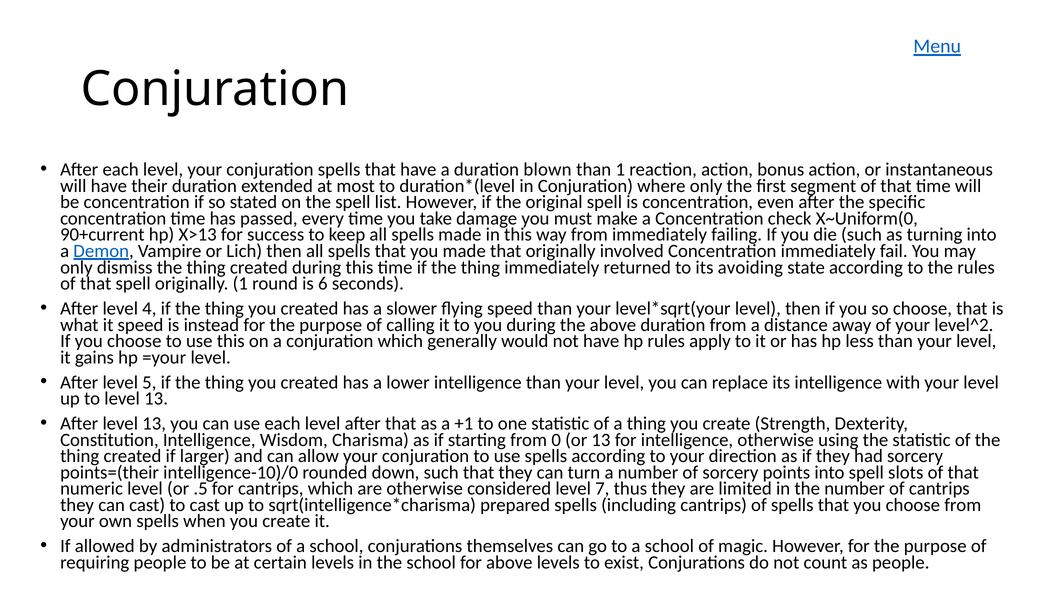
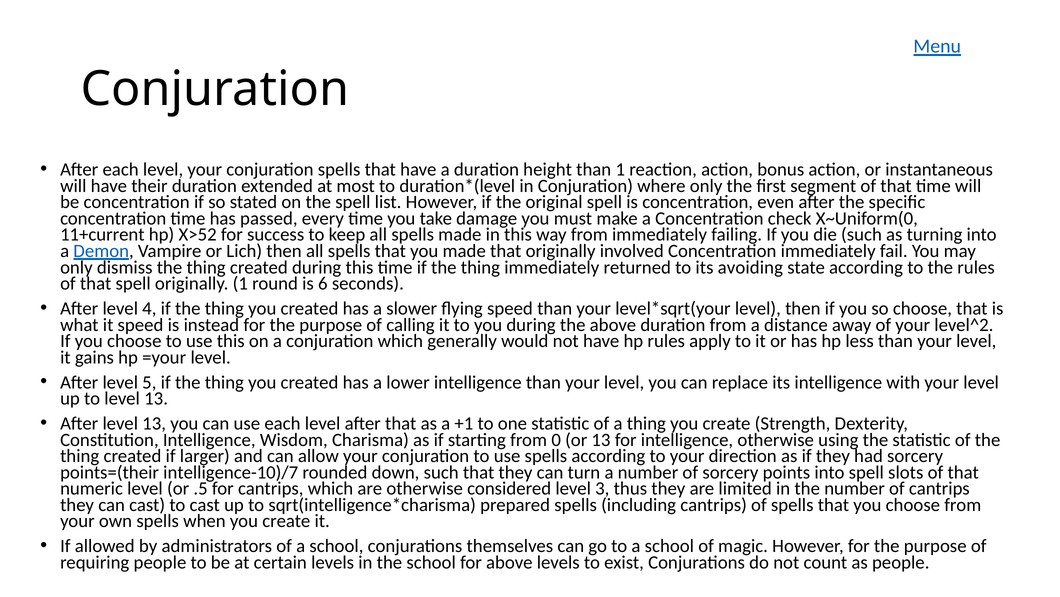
blown: blown -> height
90+current: 90+current -> 11+current
X>13: X>13 -> X>52
intelligence-10)/0: intelligence-10)/0 -> intelligence-10)/7
7: 7 -> 3
